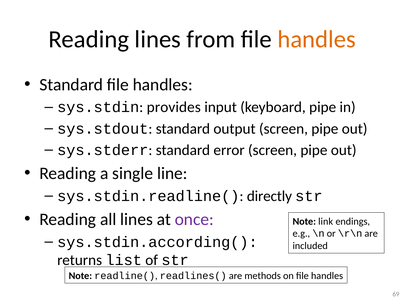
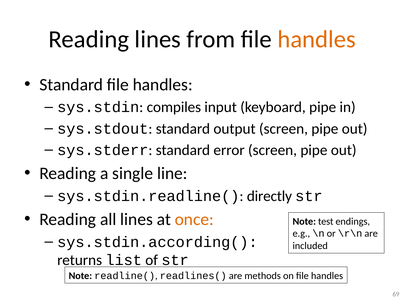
provides: provides -> compiles
once colour: purple -> orange
link: link -> test
